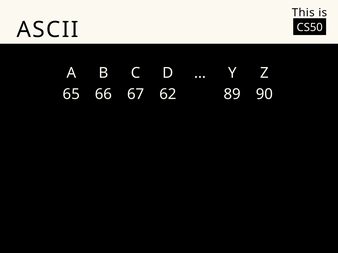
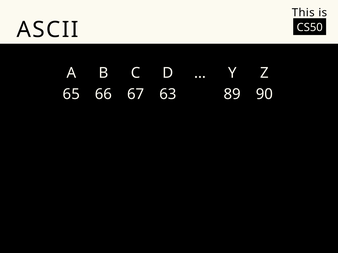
62: 62 -> 63
